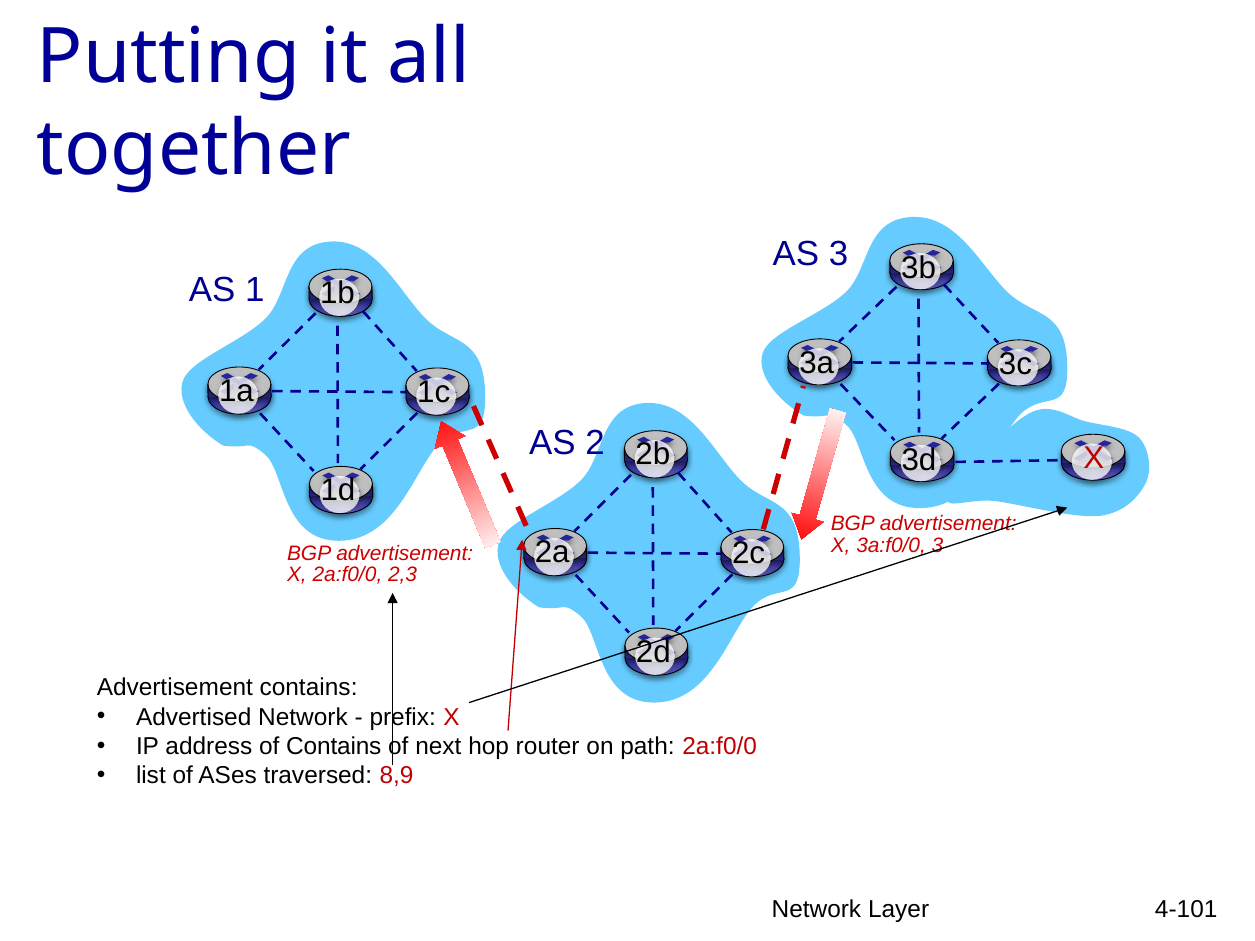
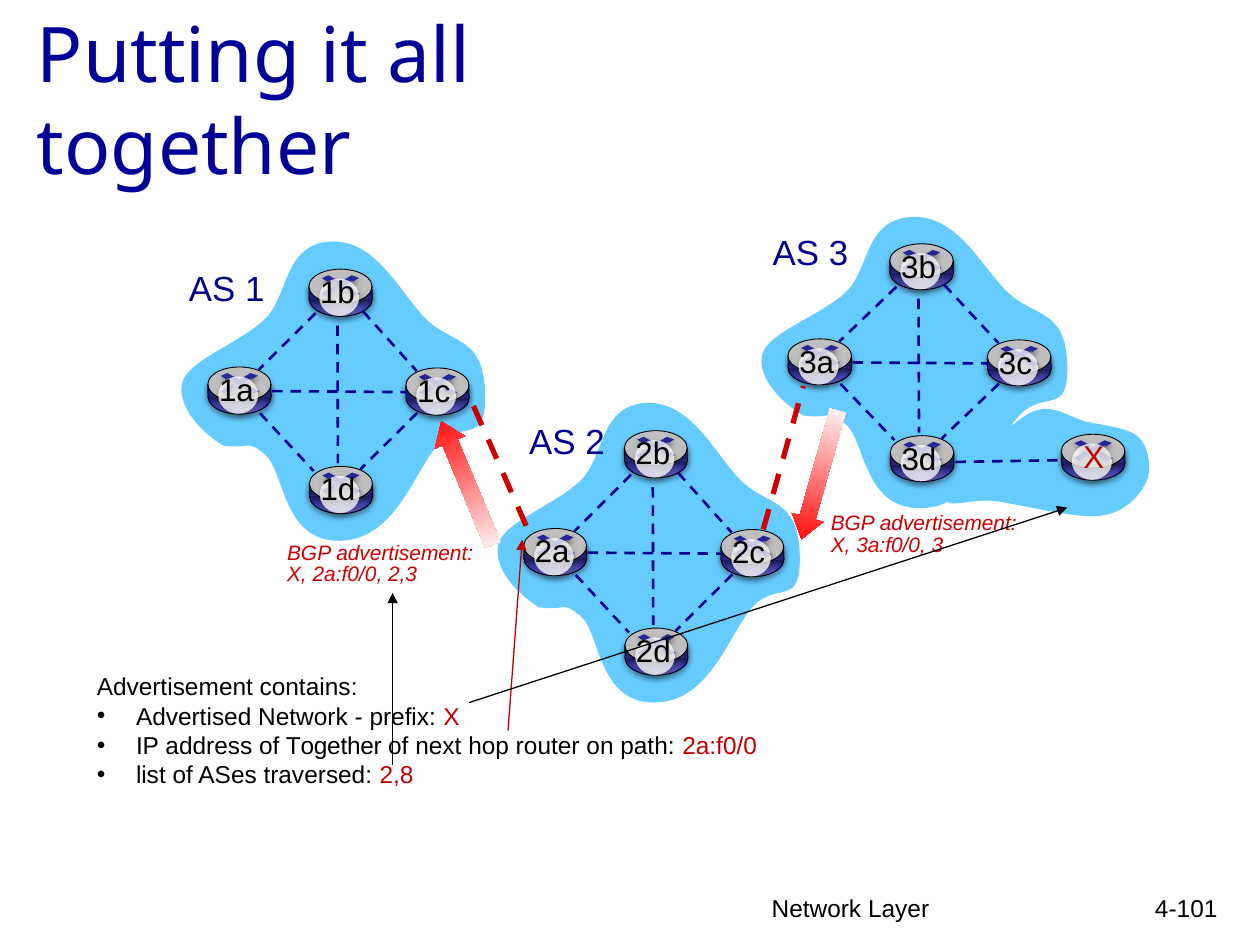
of Contains: Contains -> Together
8,9: 8,9 -> 2,8
